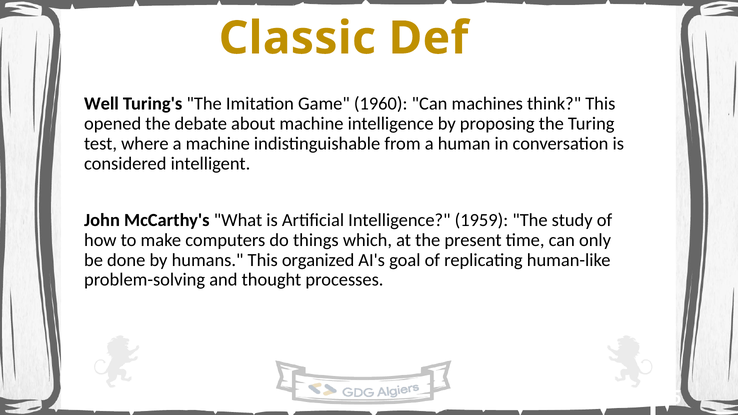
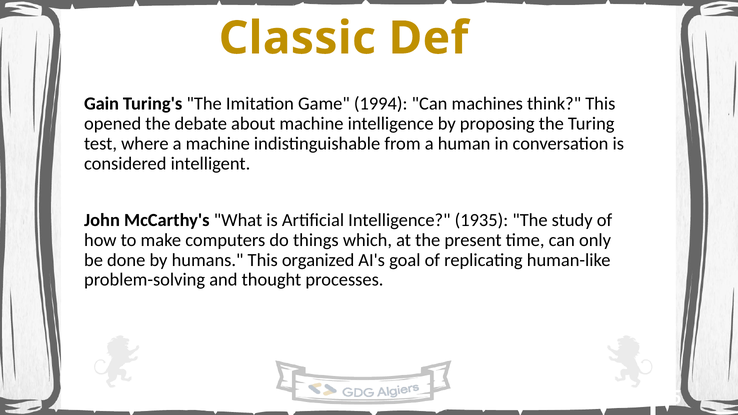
Well: Well -> Gain
1960: 1960 -> 1994
1959: 1959 -> 1935
